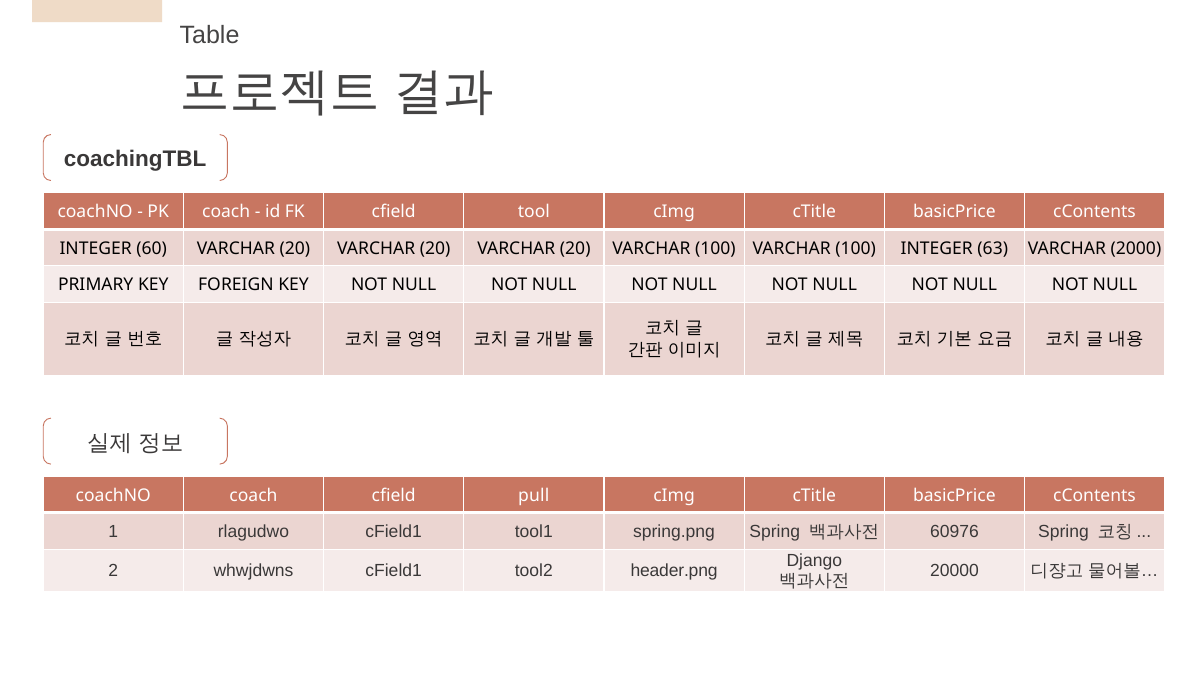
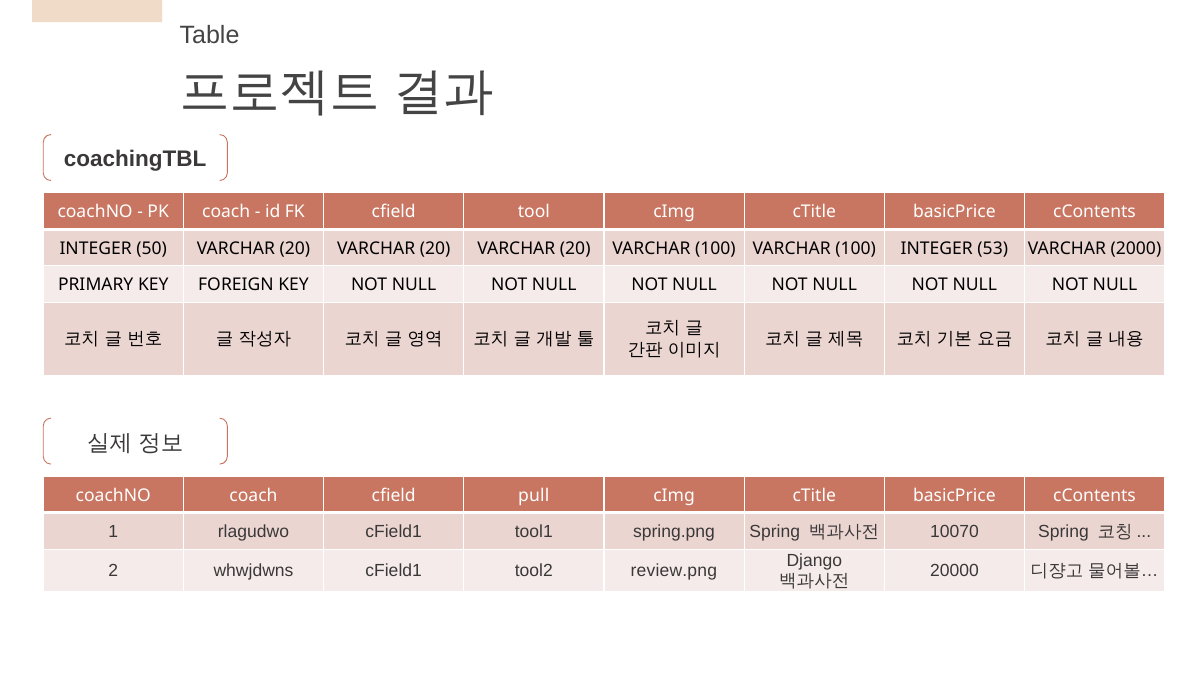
60: 60 -> 50
63: 63 -> 53
60976: 60976 -> 10070
header.png: header.png -> review.png
